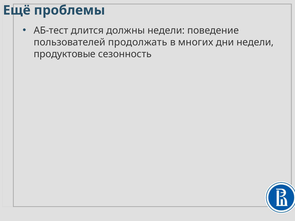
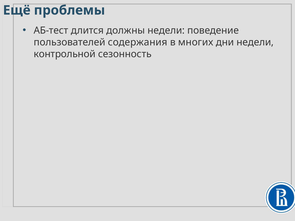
продолжать: продолжать -> содержания
продуктовые: продуктовые -> контрольной
